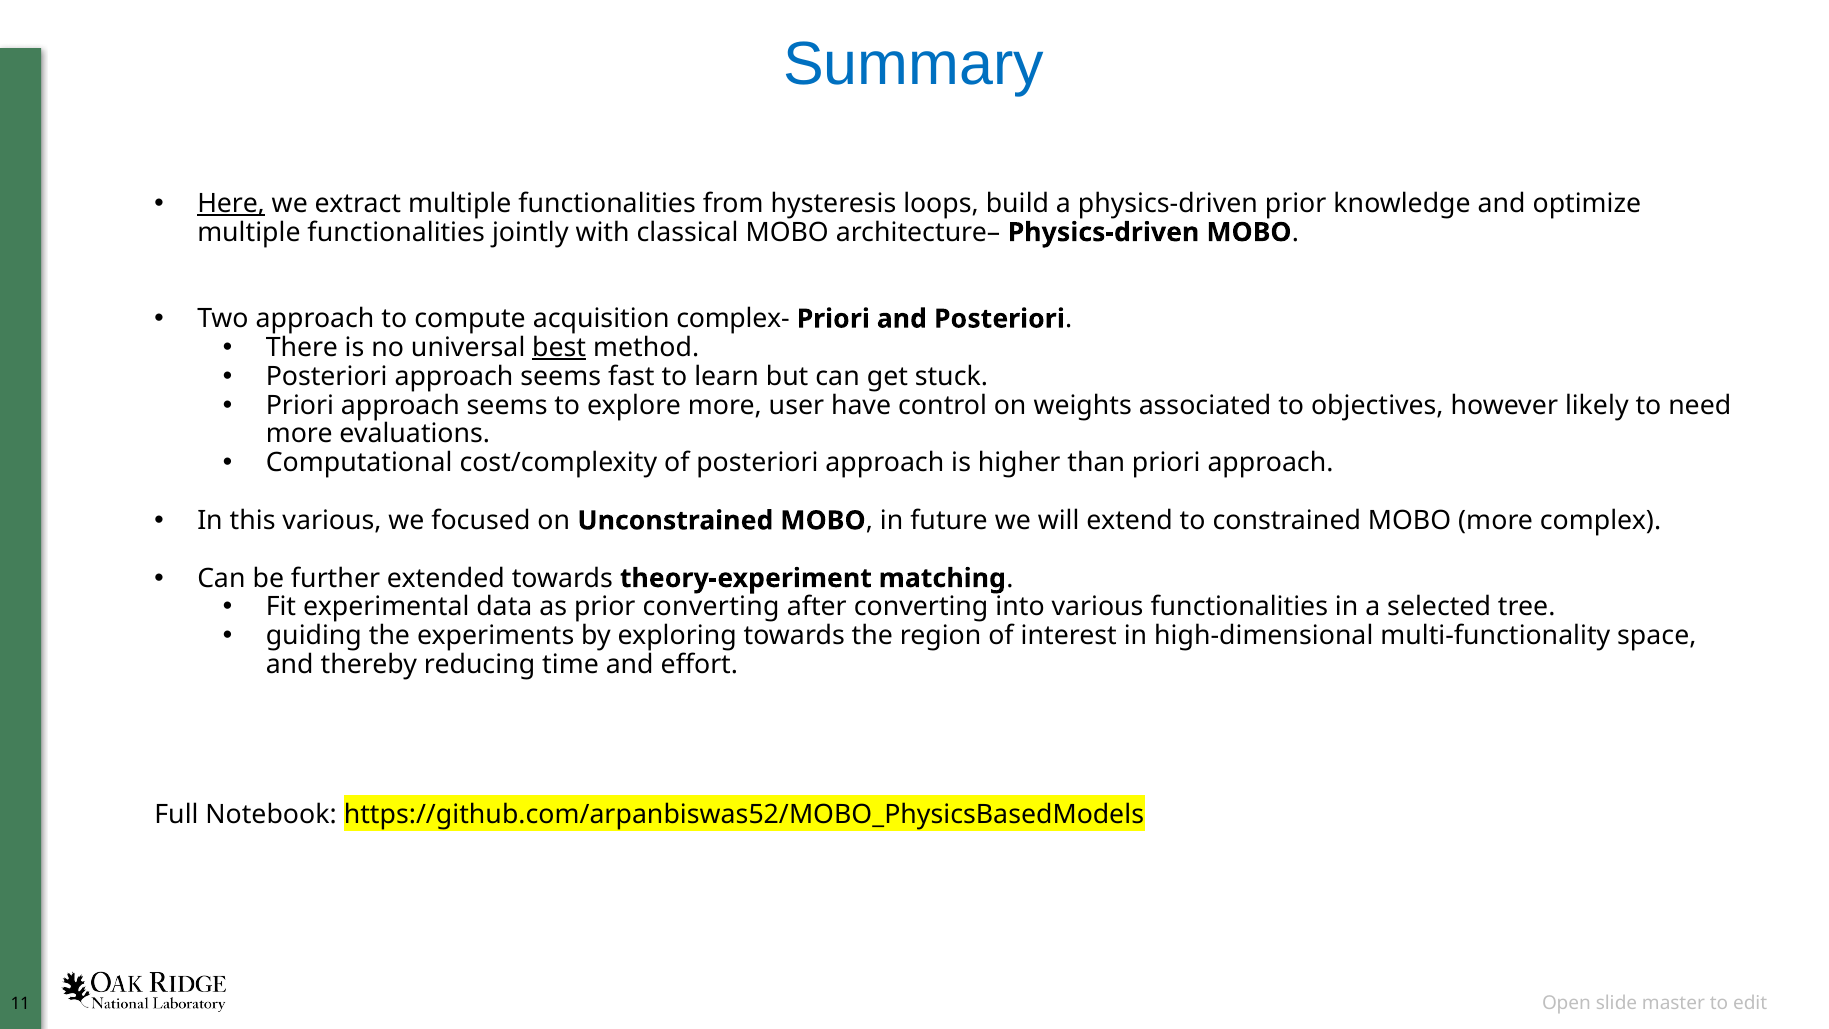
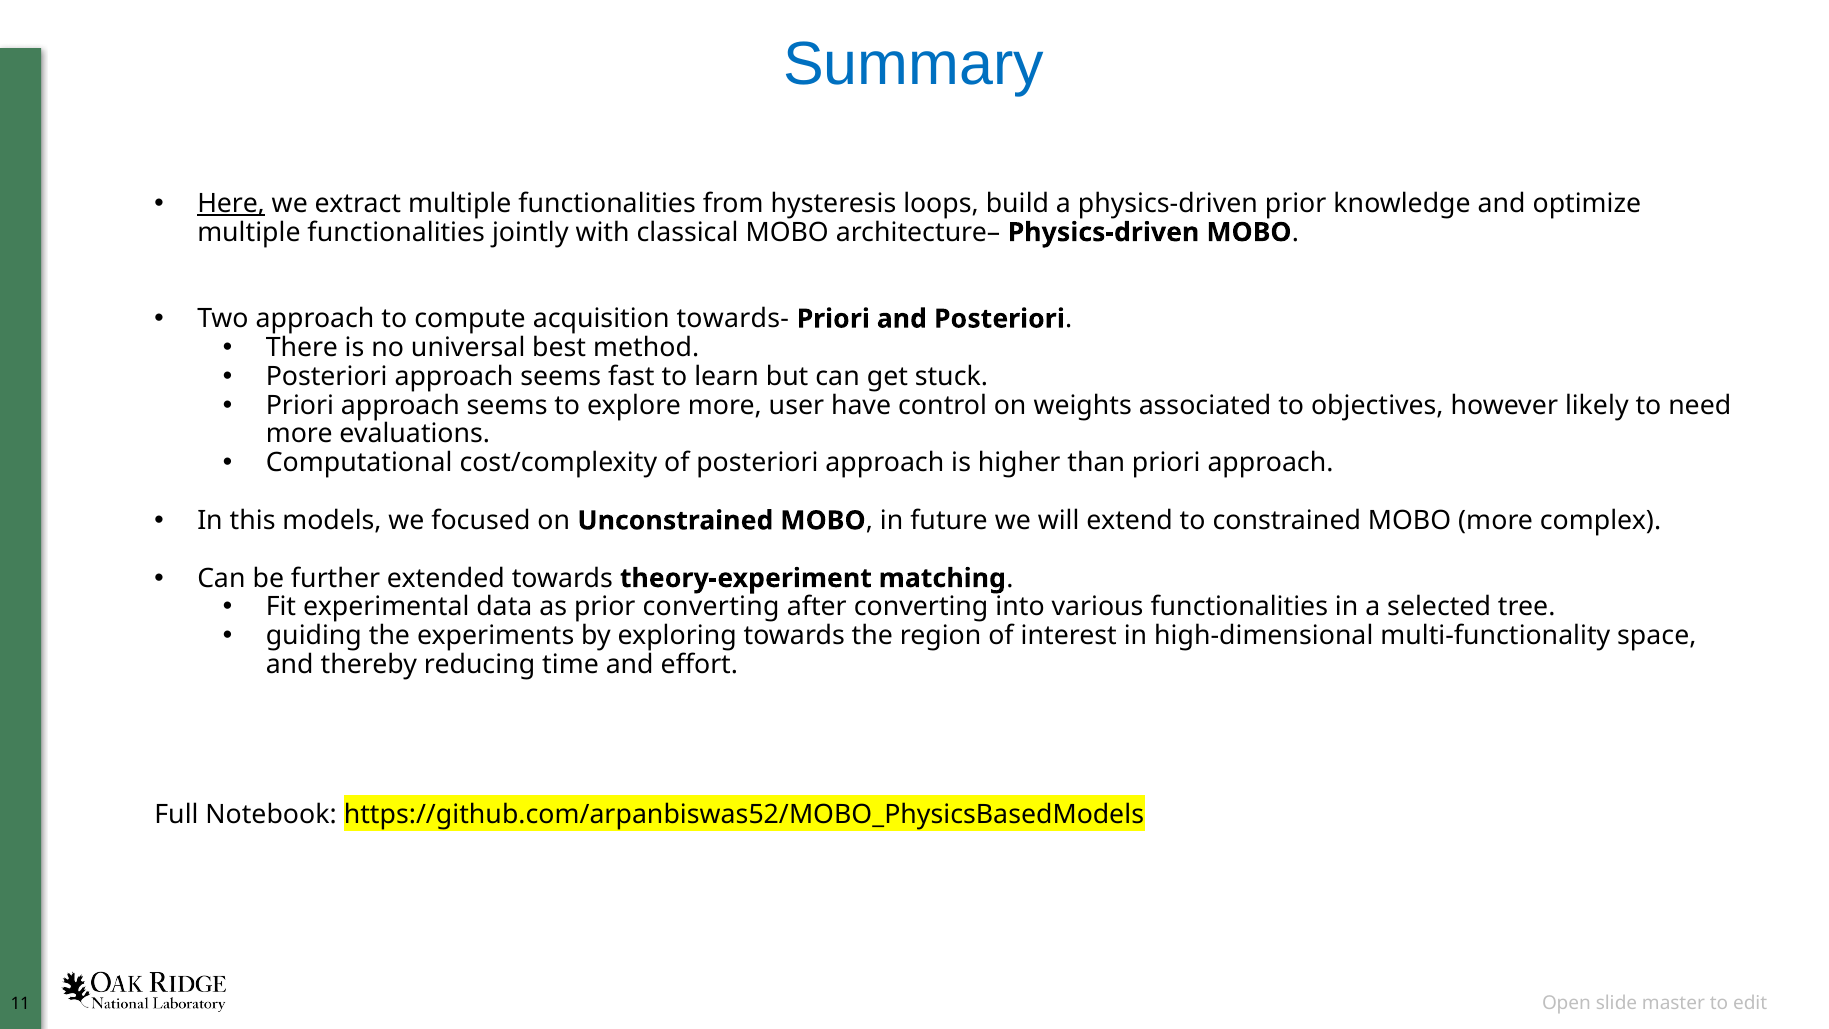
complex-: complex- -> towards-
best underline: present -> none
this various: various -> models
